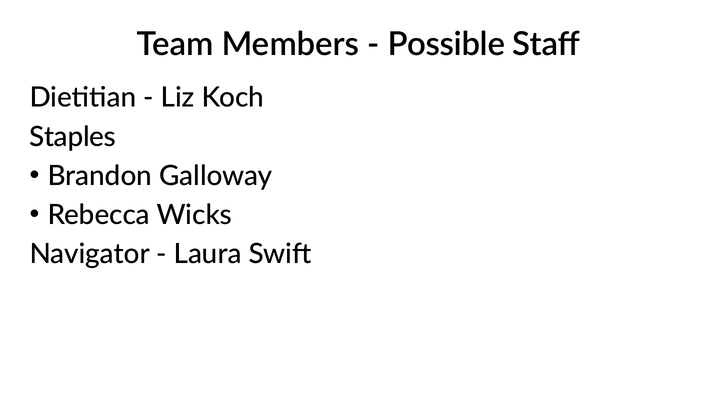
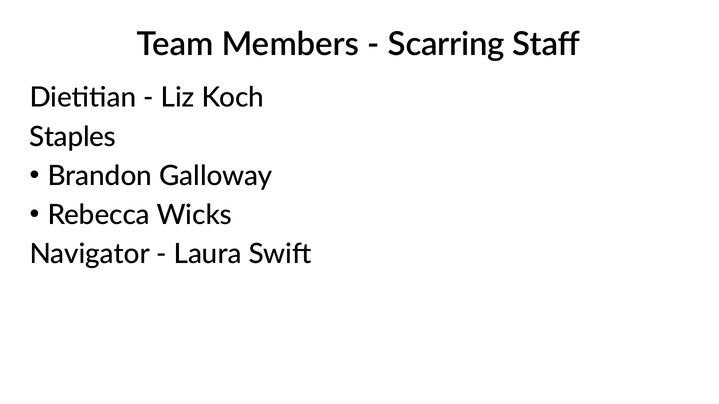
Possible: Possible -> Scarring
